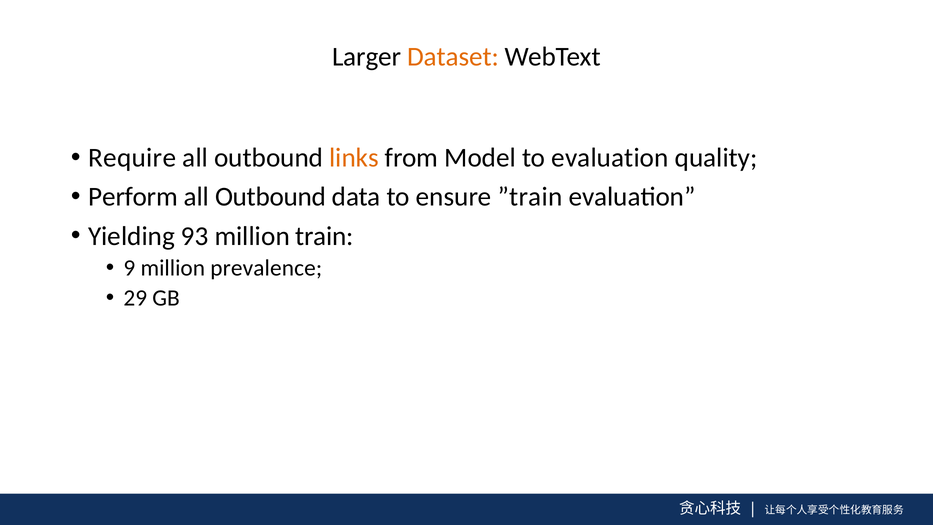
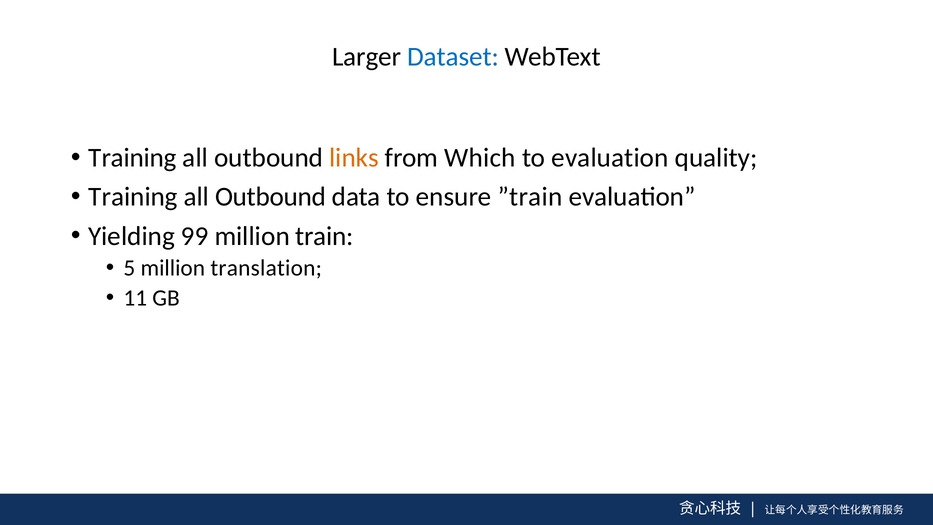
Dataset colour: orange -> blue
Require at (132, 158): Require -> Training
Model: Model -> Which
Perform at (133, 197): Perform -> Training
93: 93 -> 99
9: 9 -> 5
prevalence: prevalence -> translation
29: 29 -> 11
